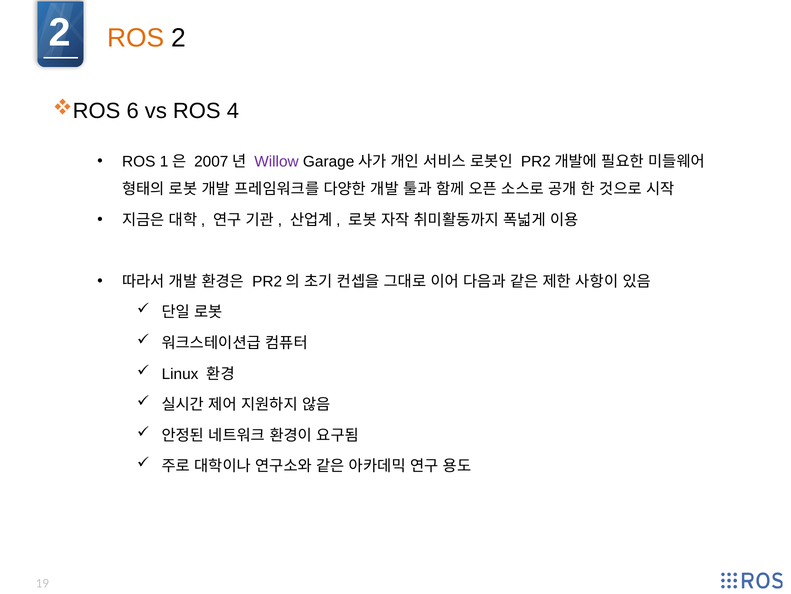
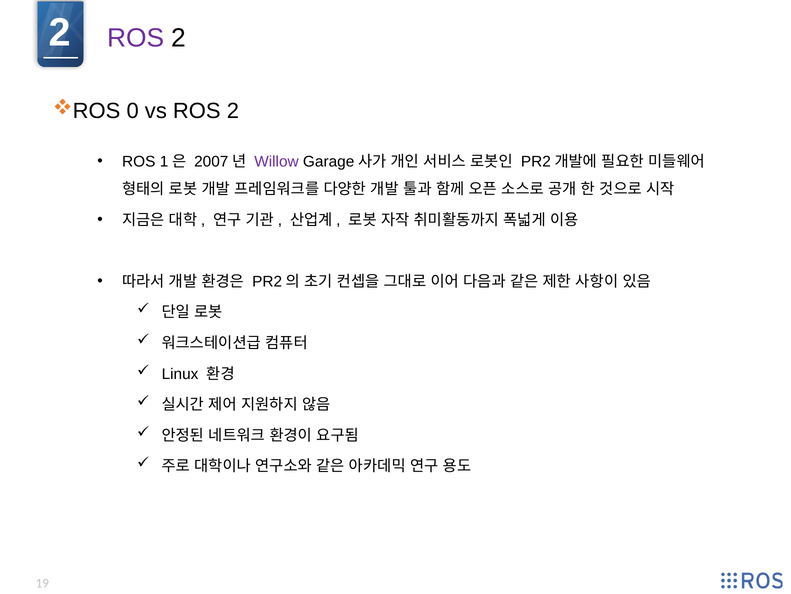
ROS at (136, 38) colour: orange -> purple
6: 6 -> 0
vs ROS 4: 4 -> 2
